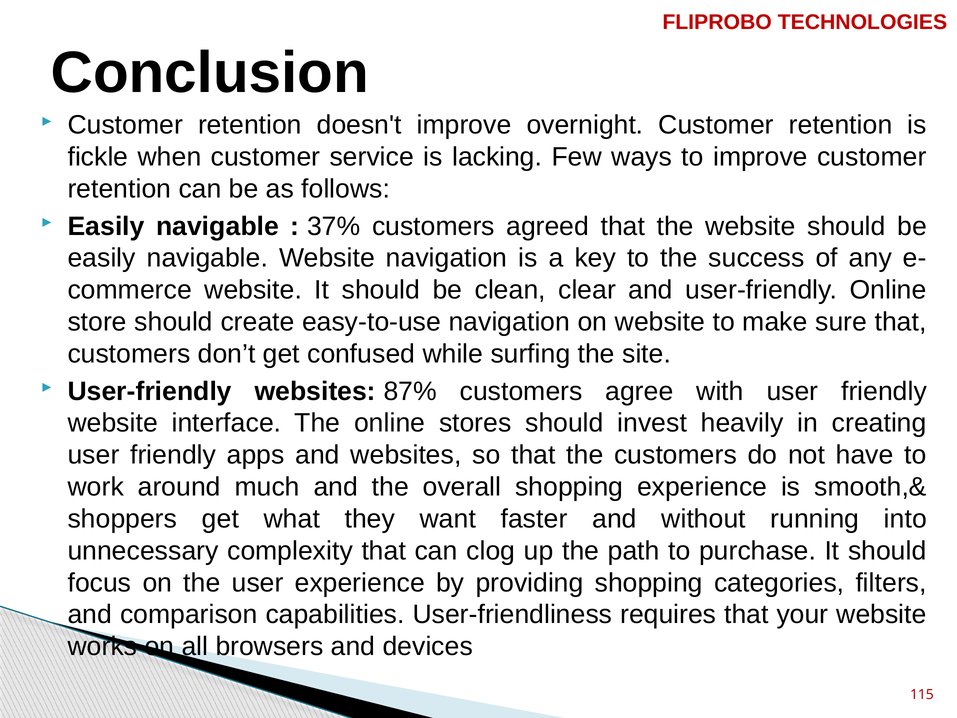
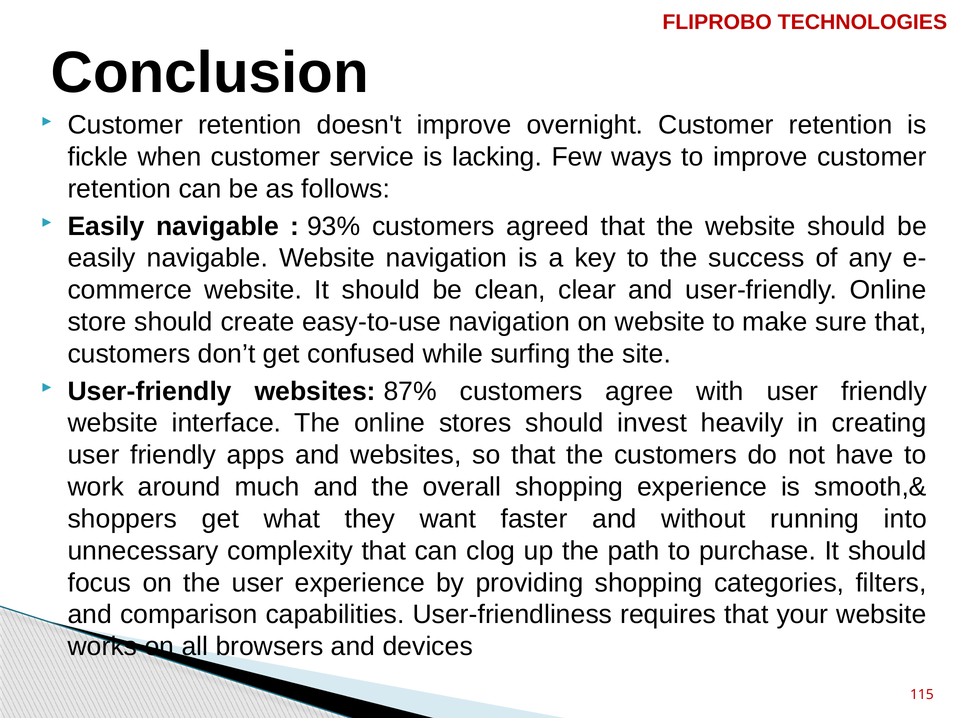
37%: 37% -> 93%
